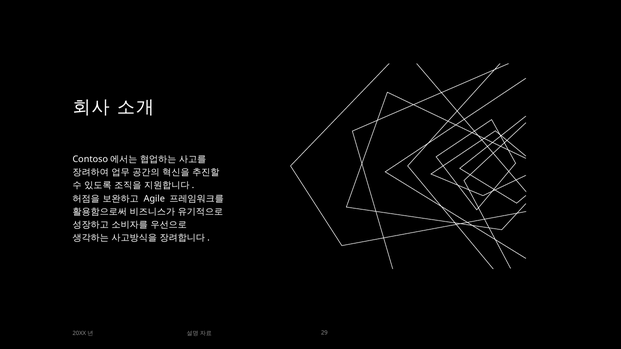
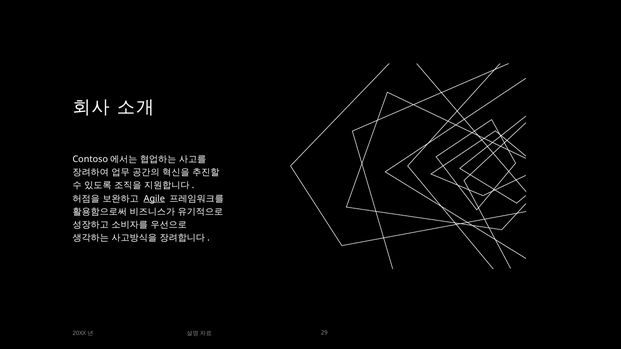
Agile underline: none -> present
